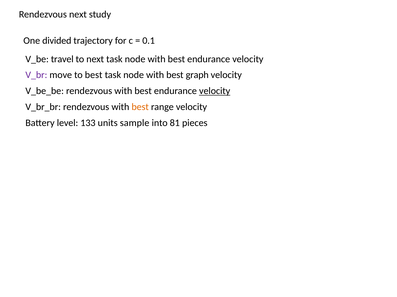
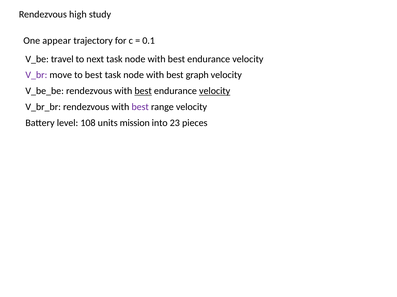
Rendezvous next: next -> high
divided: divided -> appear
best at (143, 91) underline: none -> present
best at (140, 107) colour: orange -> purple
133: 133 -> 108
sample: sample -> mission
81: 81 -> 23
